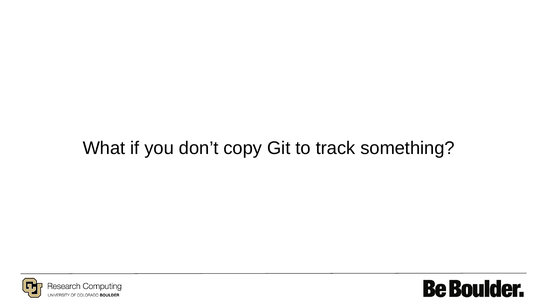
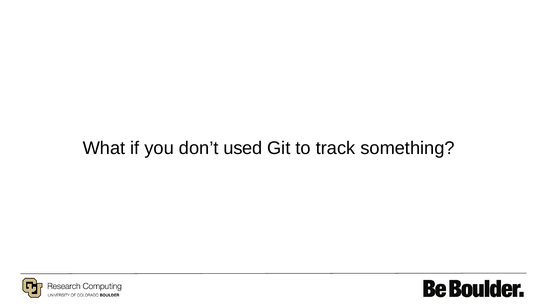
copy: copy -> used
